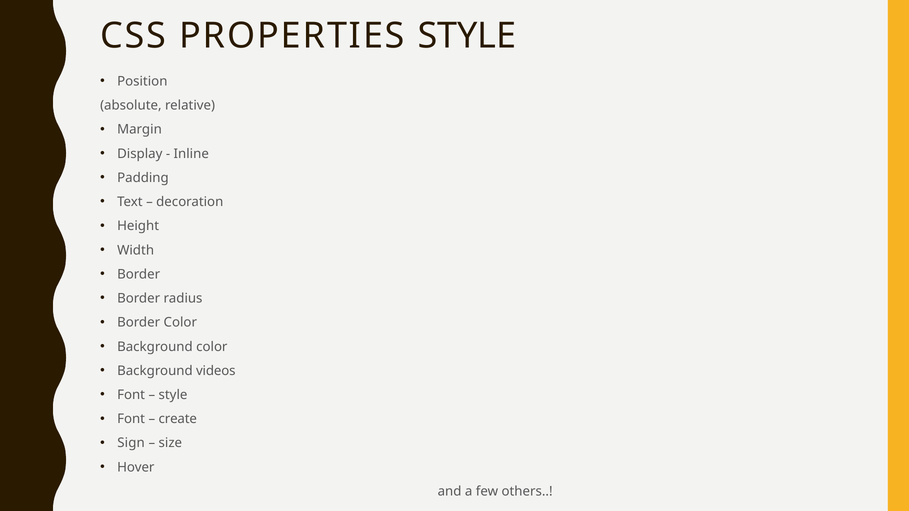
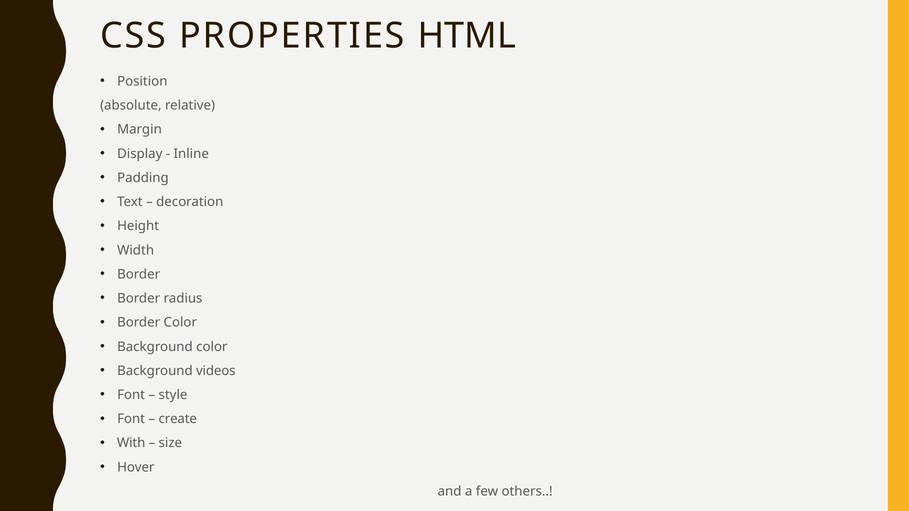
PROPERTIES STYLE: STYLE -> HTML
Sign: Sign -> With
